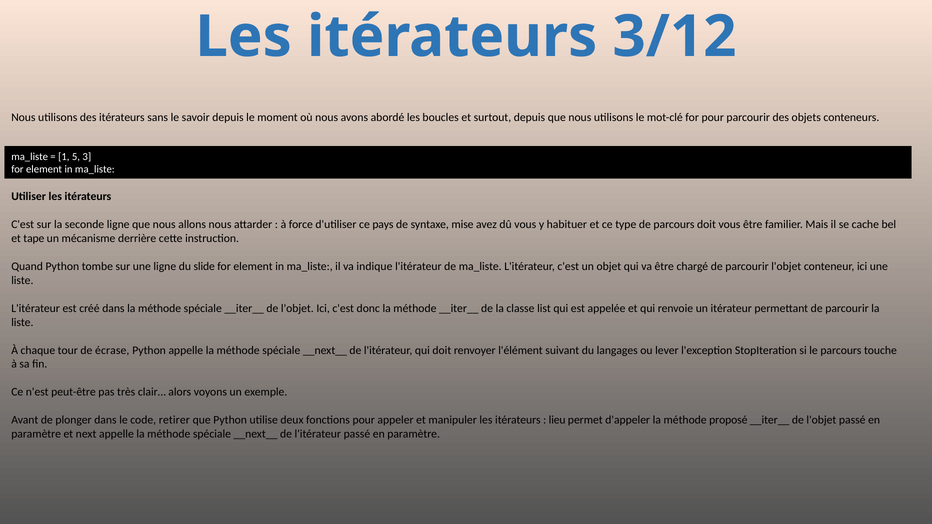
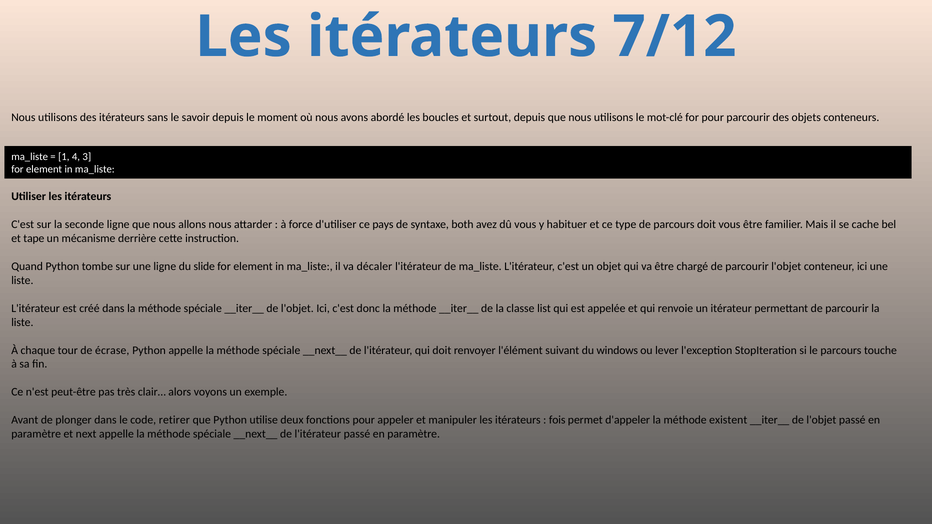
3/12: 3/12 -> 7/12
5: 5 -> 4
mise: mise -> both
indique: indique -> décaler
langages: langages -> windows
lieu: lieu -> fois
proposé: proposé -> existent
